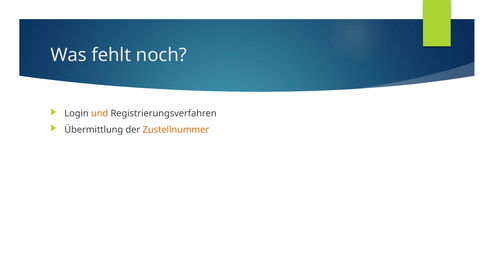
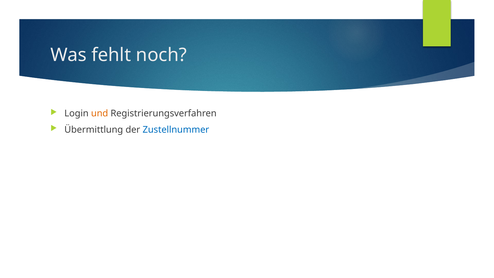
Zustellnummer colour: orange -> blue
